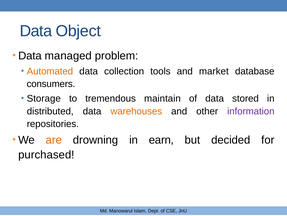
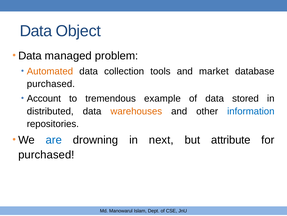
consumers at (51, 84): consumers -> purchased
Storage: Storage -> Account
maintain: maintain -> example
information colour: purple -> blue
are colour: orange -> blue
earn: earn -> next
decided: decided -> attribute
